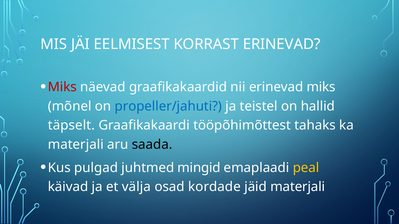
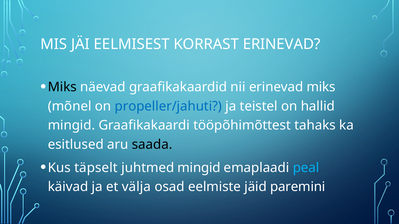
Miks at (62, 87) colour: red -> black
täpselt at (71, 126): täpselt -> mingid
materjali at (76, 145): materjali -> esitlused
pulgad: pulgad -> täpselt
peal colour: yellow -> light blue
kordade: kordade -> eelmiste
jäid materjali: materjali -> paremini
